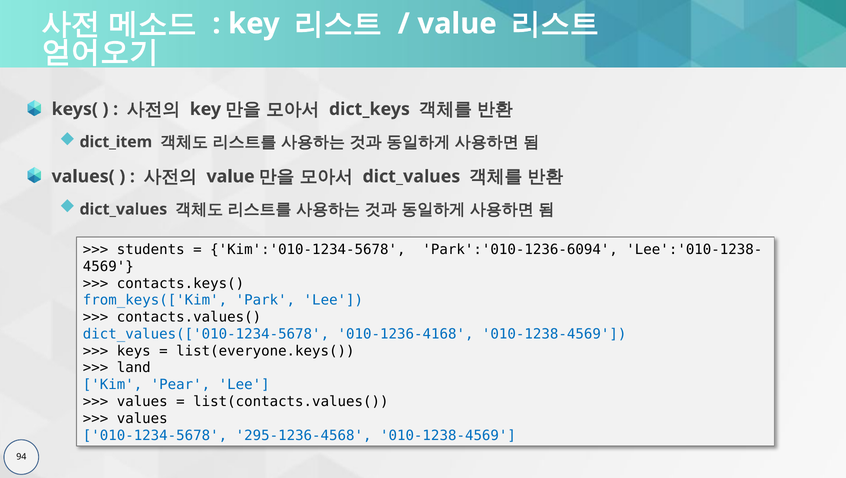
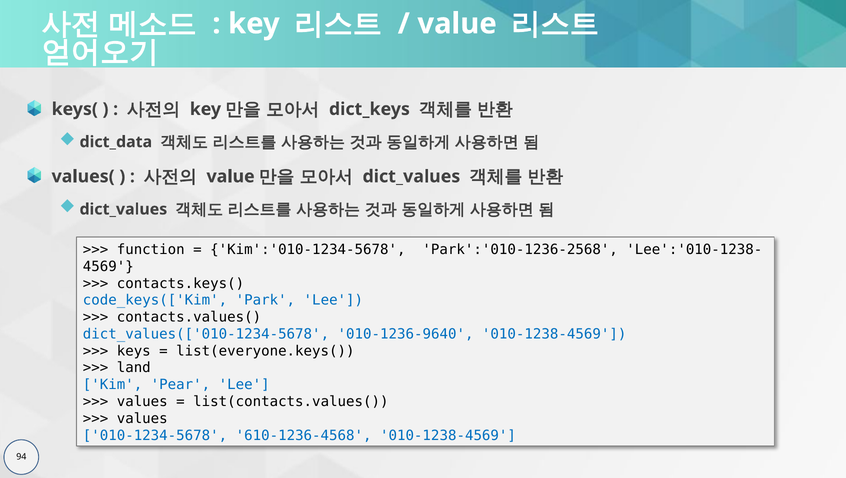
dict_item: dict_item -> dict_data
students: students -> function
Park':'010-1236-6094: Park':'010-1236-6094 -> Park':'010-1236-2568
from_keys(['Kim: from_keys(['Kim -> code_keys(['Kim
010-1236-4168: 010-1236-4168 -> 010-1236-9640
295-1236-4568: 295-1236-4568 -> 610-1236-4568
